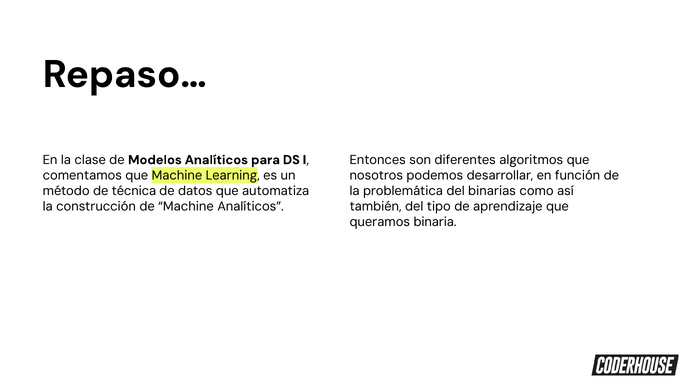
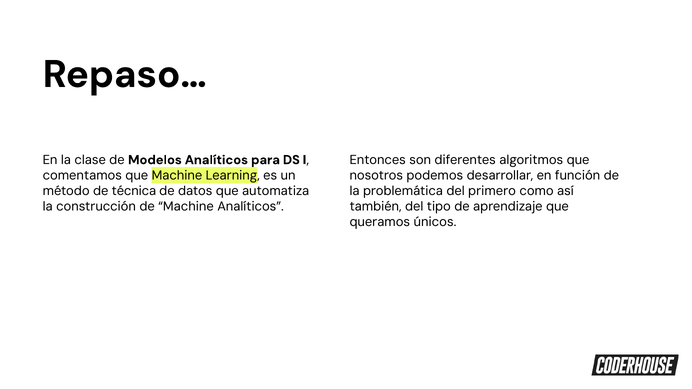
binarias: binarias -> primero
binaria: binaria -> únicos
